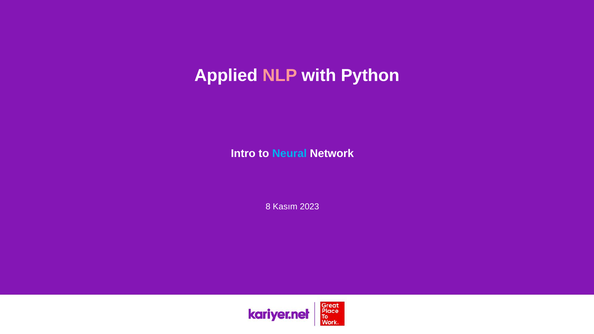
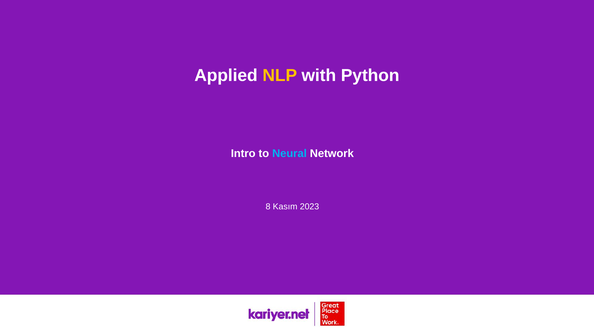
NLP colour: pink -> yellow
